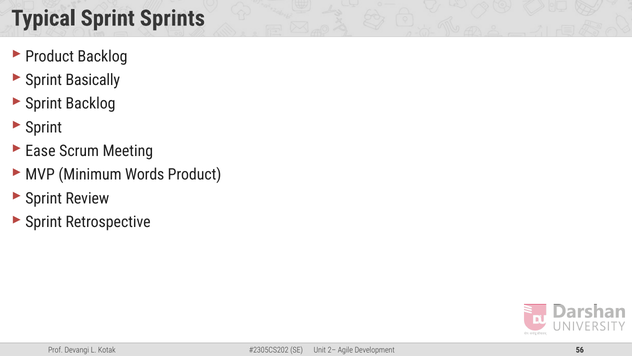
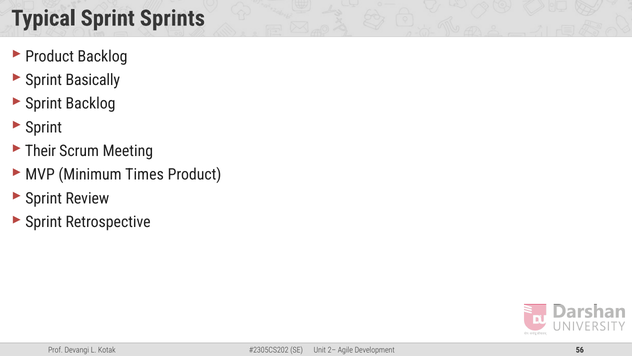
Ease: Ease -> Their
Words: Words -> Times
